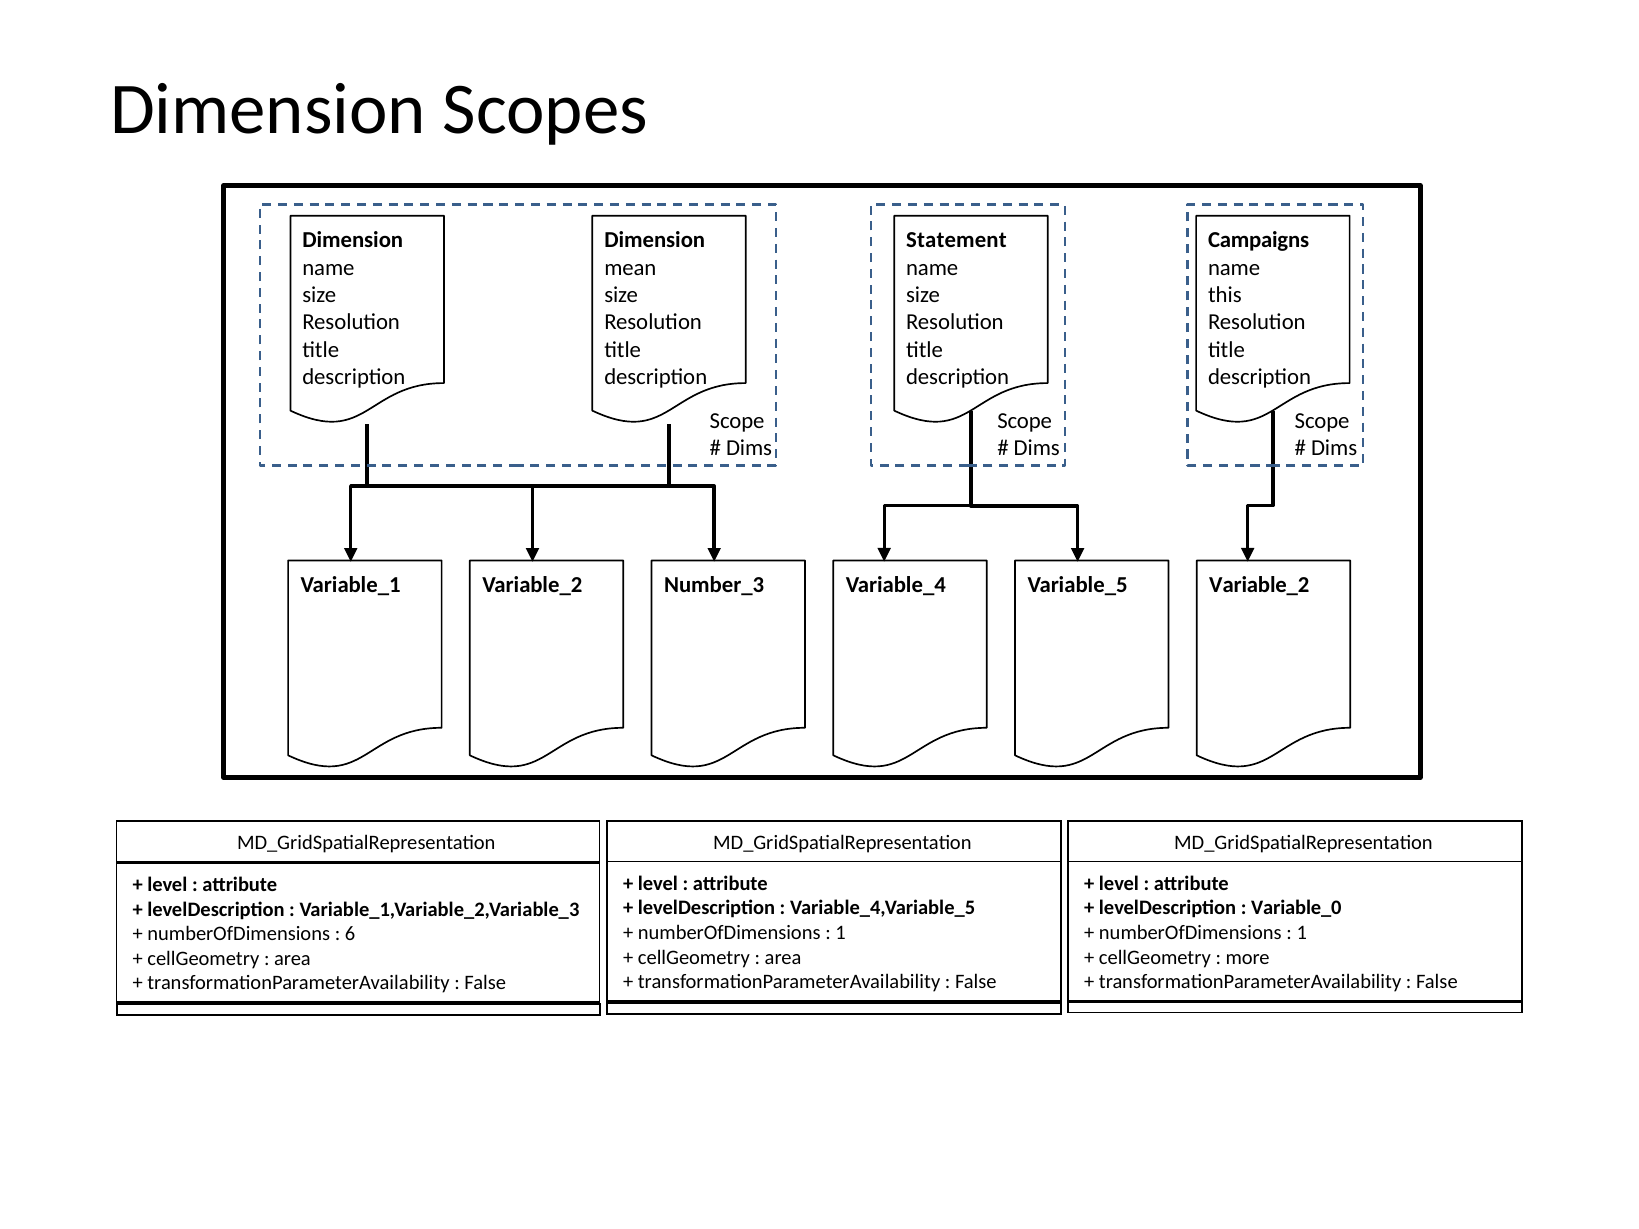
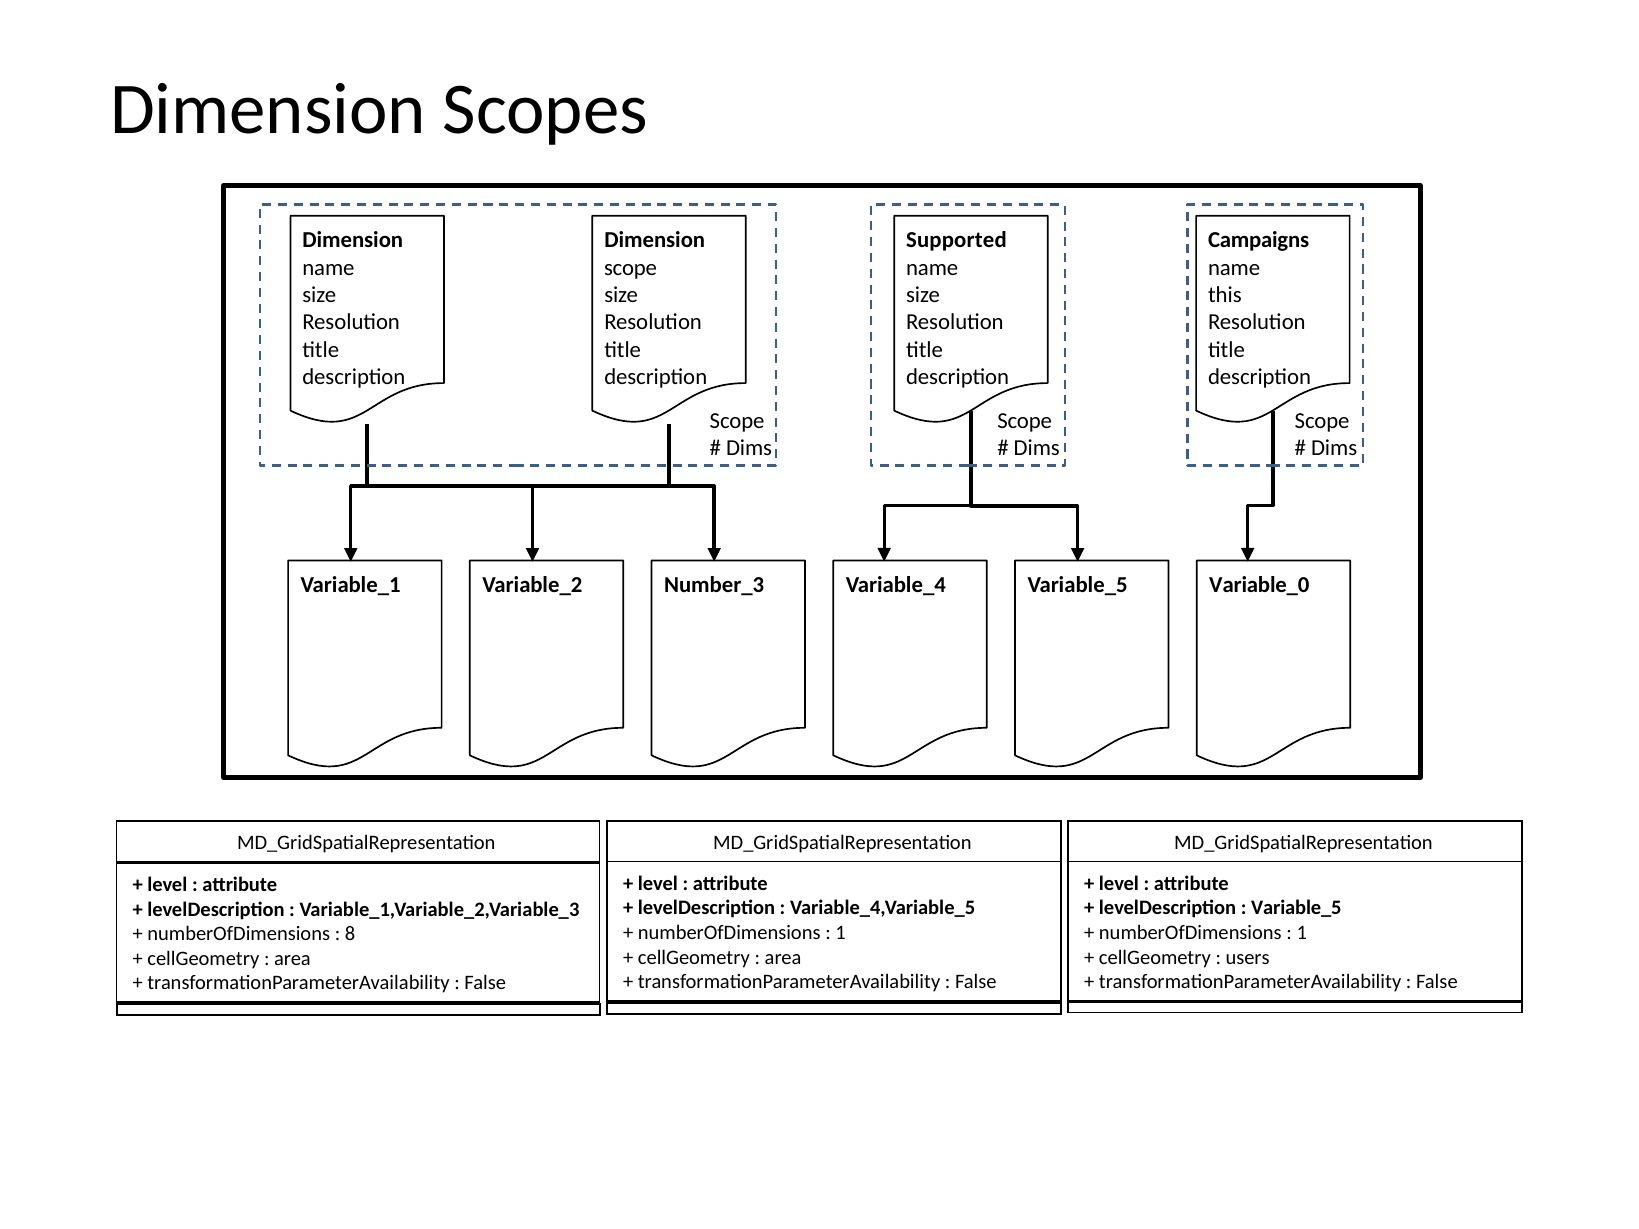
Statement: Statement -> Supported
mean at (630, 268): mean -> scope
Variable_4 Variable_2: Variable_2 -> Variable_0
Variable_0 at (1296, 908): Variable_0 -> Variable_5
6: 6 -> 8
more: more -> users
